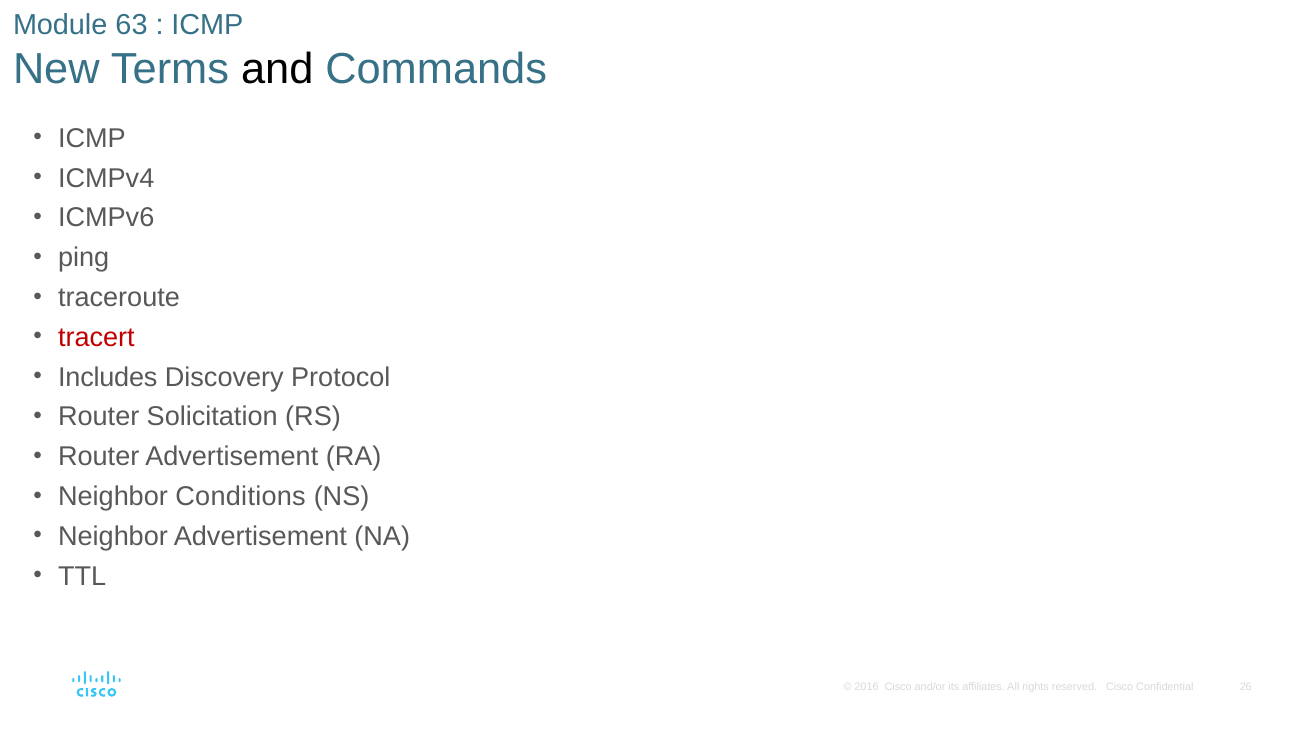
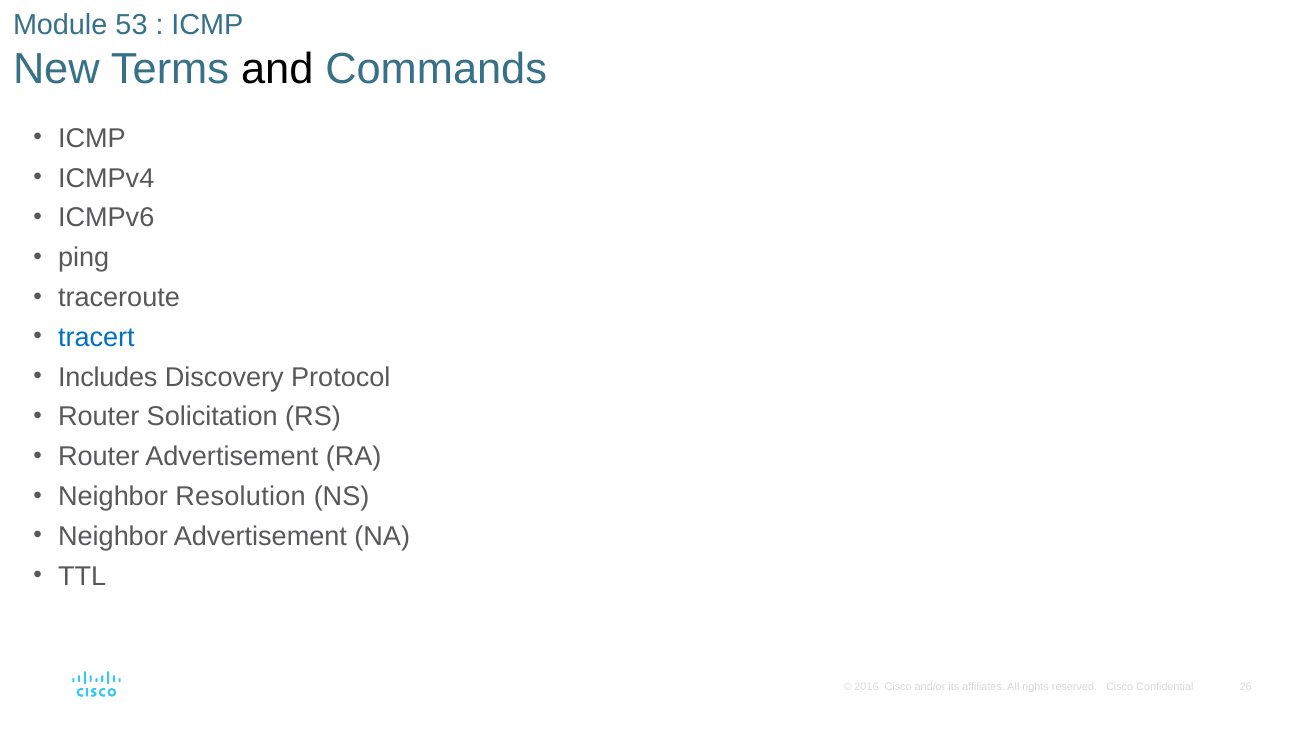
63: 63 -> 53
tracert colour: red -> blue
Conditions: Conditions -> Resolution
